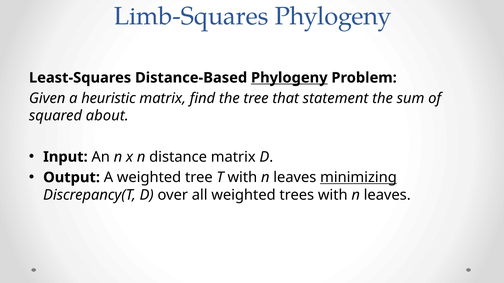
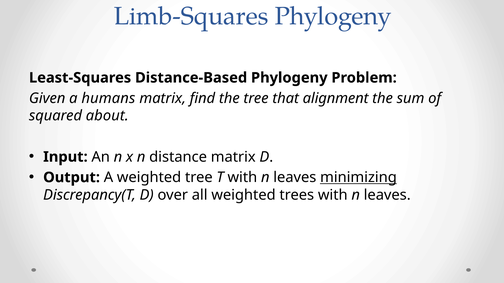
Phylogeny at (289, 78) underline: present -> none
heuristic: heuristic -> humans
statement: statement -> alignment
